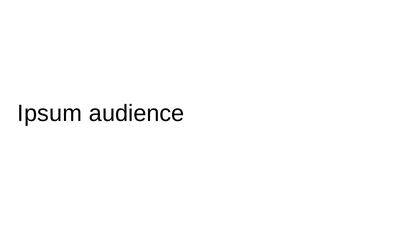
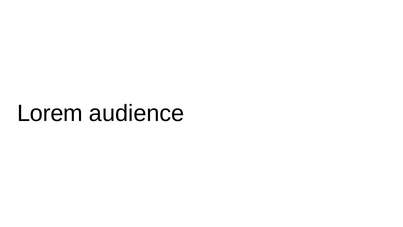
Ipsum at (50, 113): Ipsum -> Lorem
